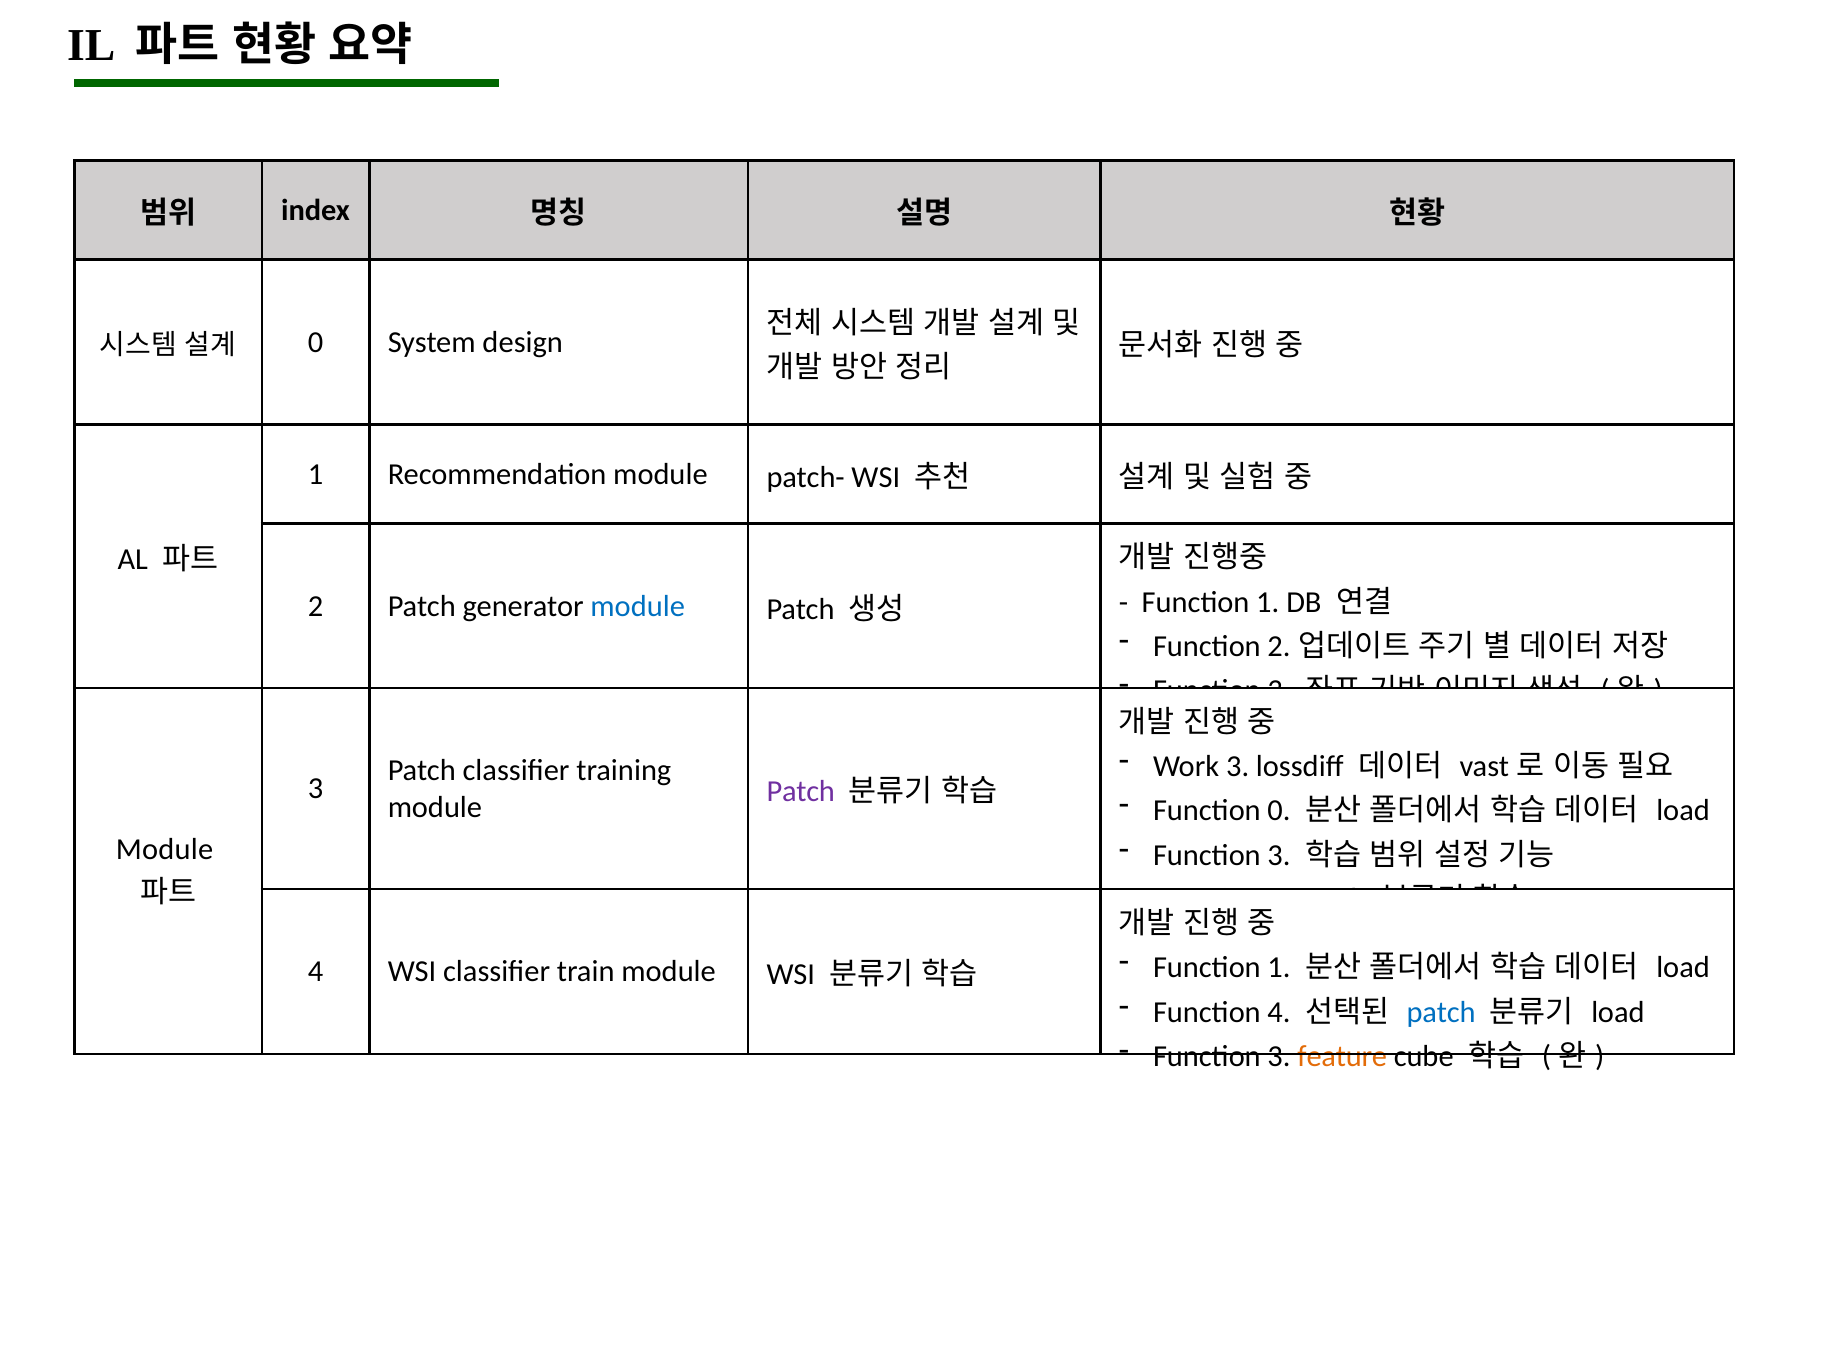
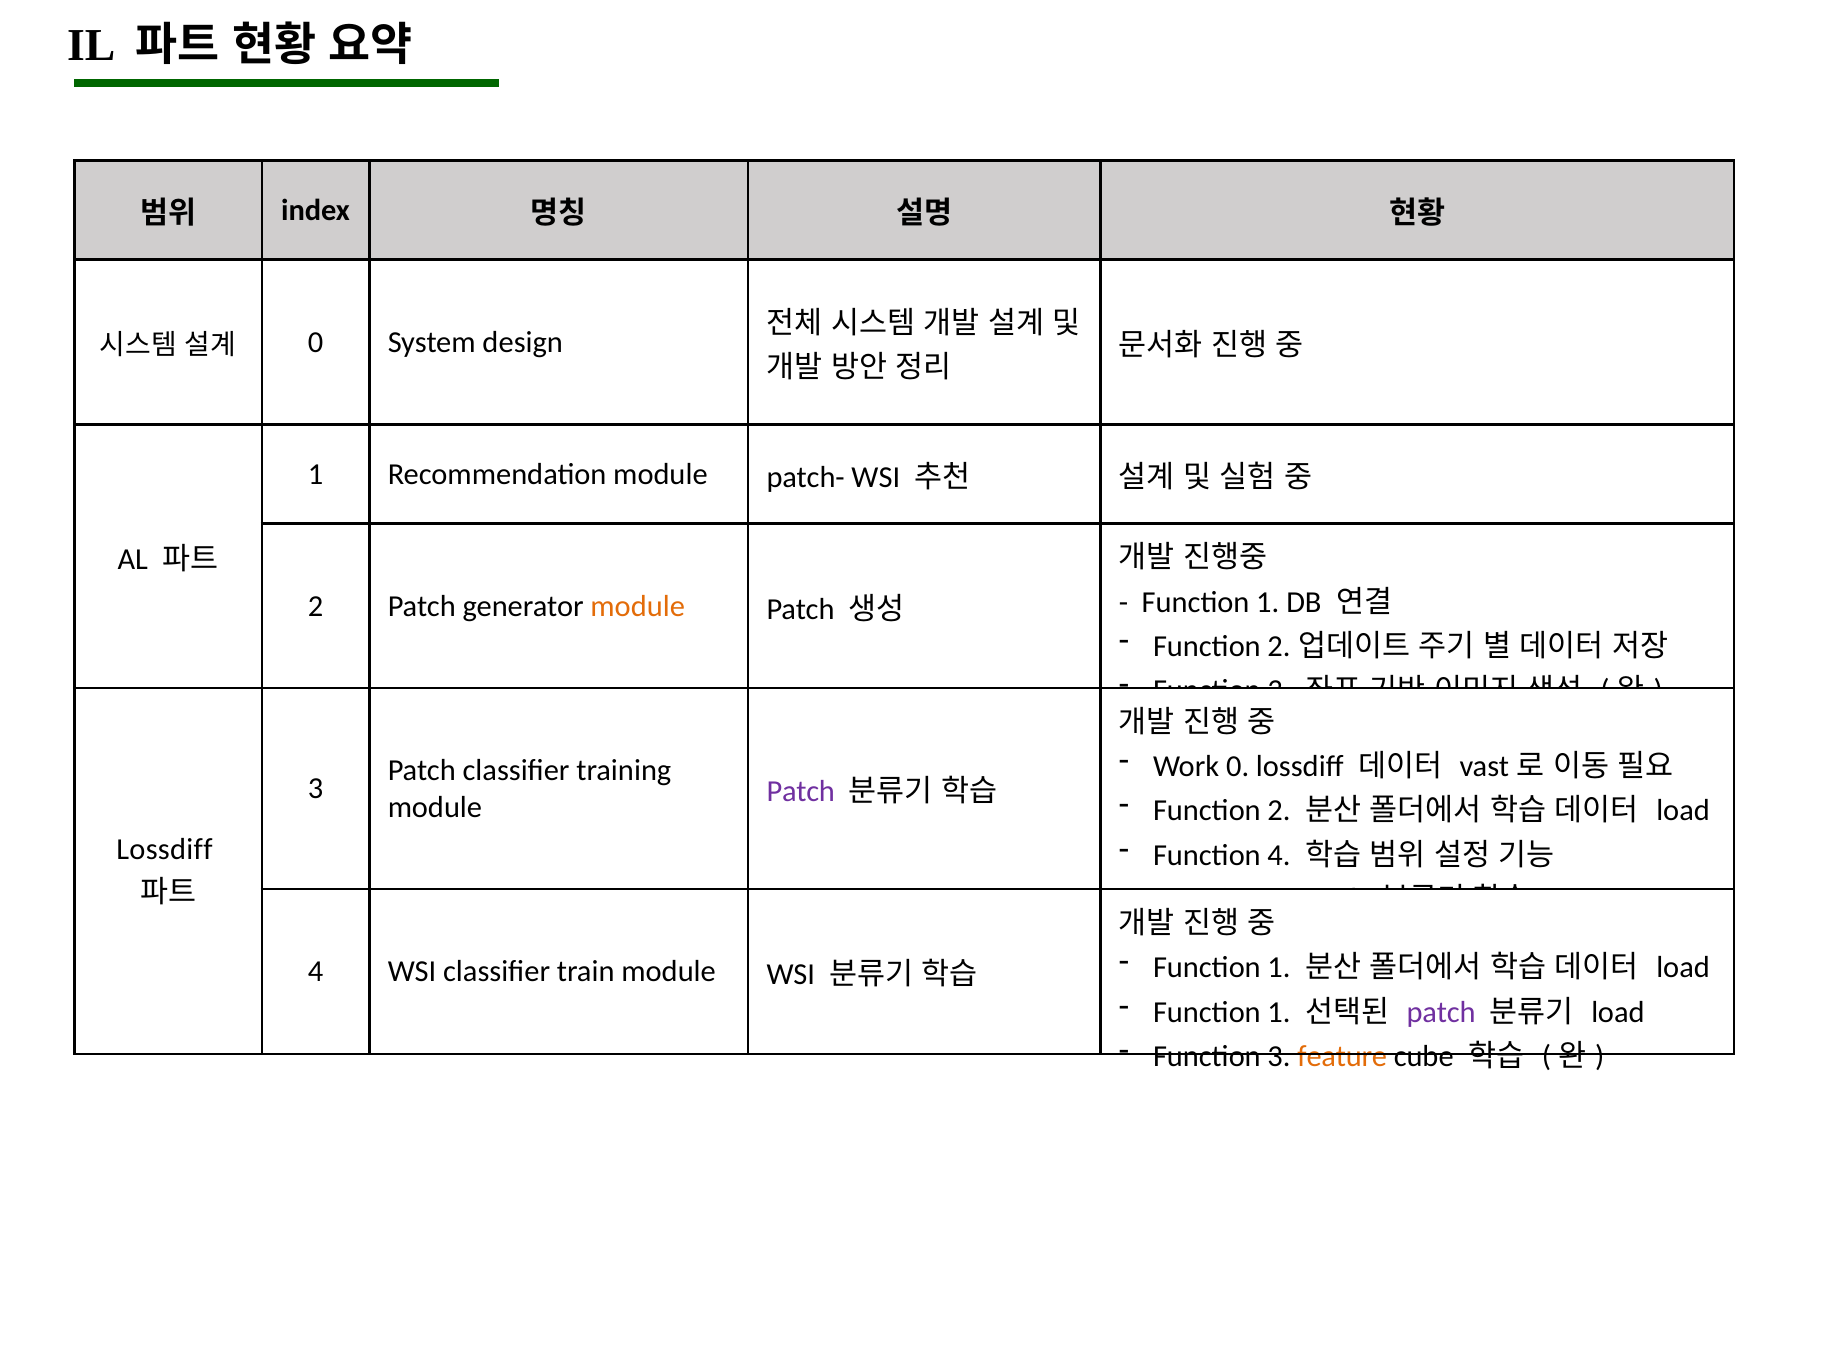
module at (638, 606) colour: blue -> orange
Work 3: 3 -> 0
Function 0: 0 -> 2
Module at (164, 849): Module -> Lossdiff
3 at (1279, 855): 3 -> 4
4 at (1279, 1012): 4 -> 1
patch at (1441, 1012) colour: blue -> purple
